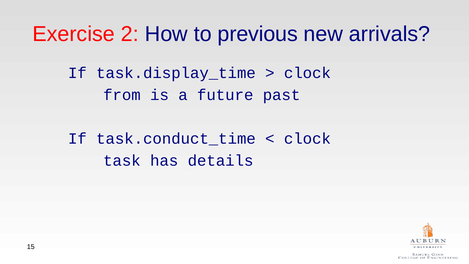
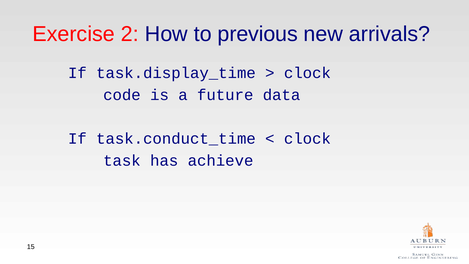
from: from -> code
past: past -> data
details: details -> achieve
